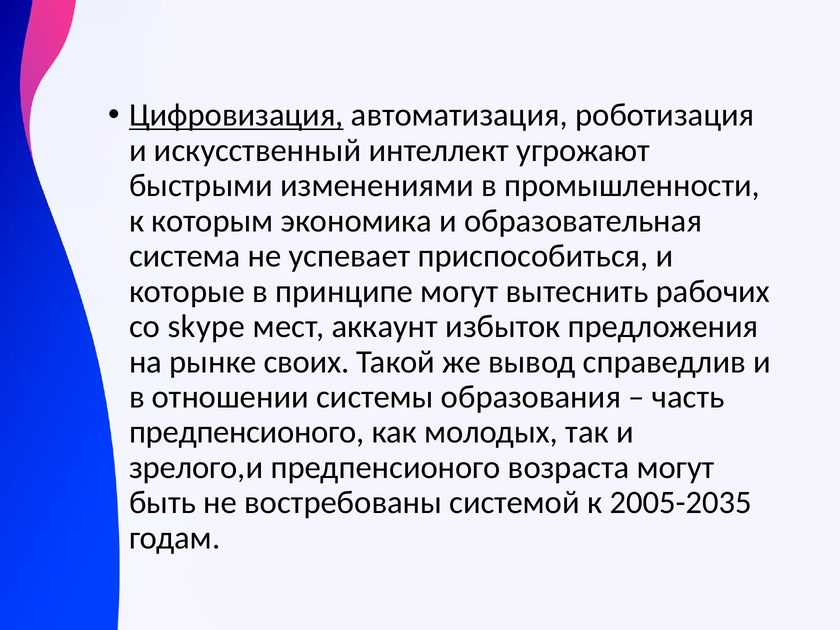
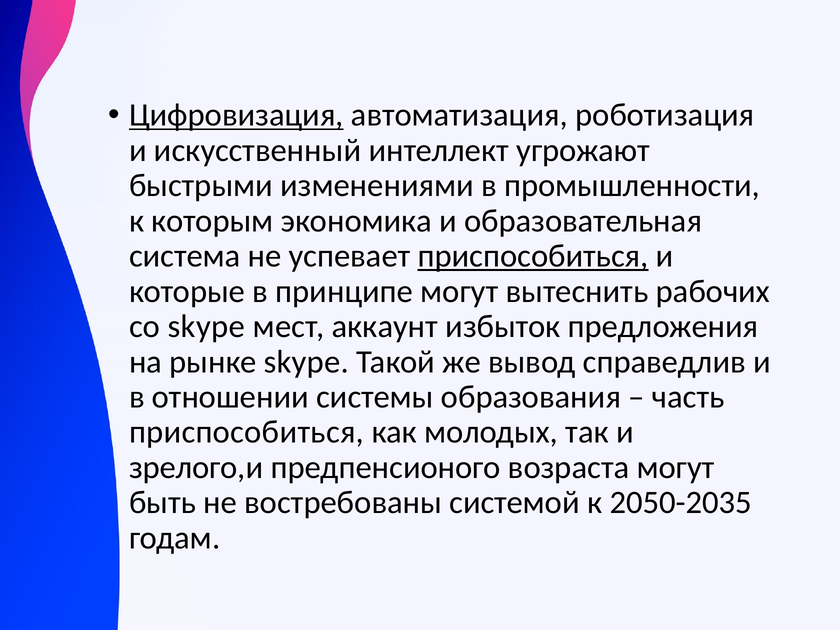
приспособиться at (533, 256) underline: none -> present
рынке своих: своих -> skype
предпенсионого at (247, 432): предпенсионого -> приспособиться
2005-2035: 2005-2035 -> 2050-2035
